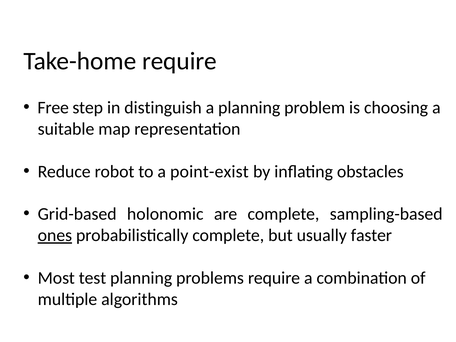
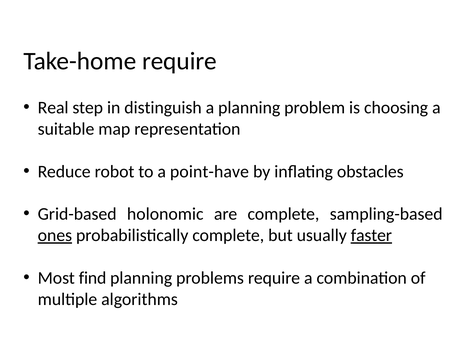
Free: Free -> Real
point-exist: point-exist -> point-have
faster underline: none -> present
test: test -> find
